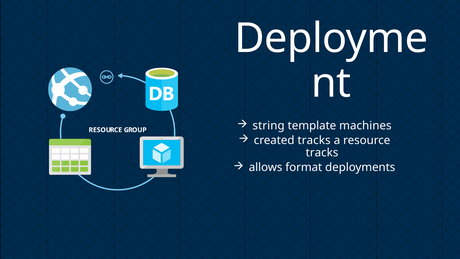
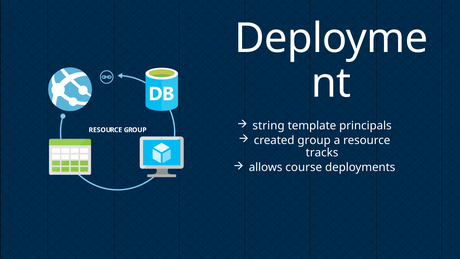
machines: machines -> principals
created tracks: tracks -> group
format: format -> course
